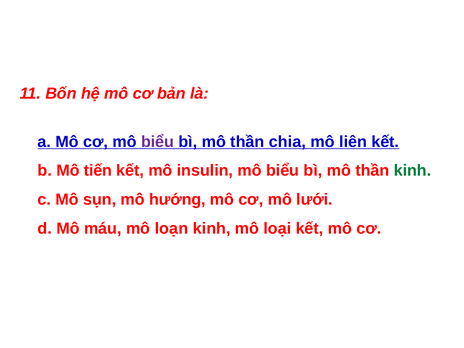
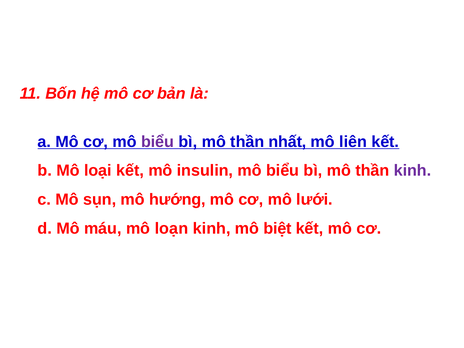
chia: chia -> nhất
tiến: tiến -> loại
kinh at (413, 171) colour: green -> purple
loại: loại -> biệt
